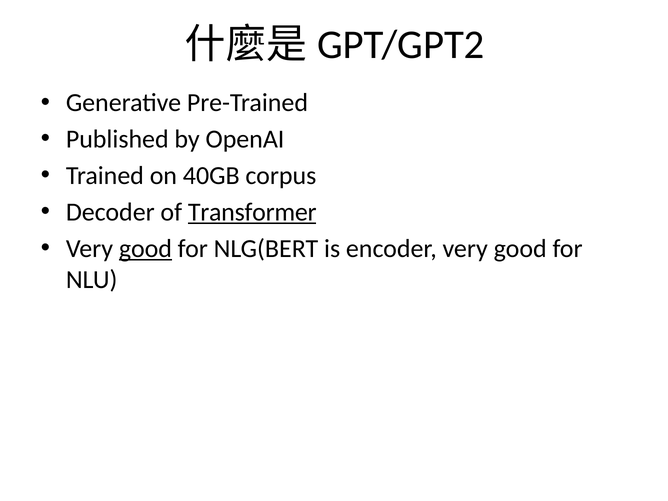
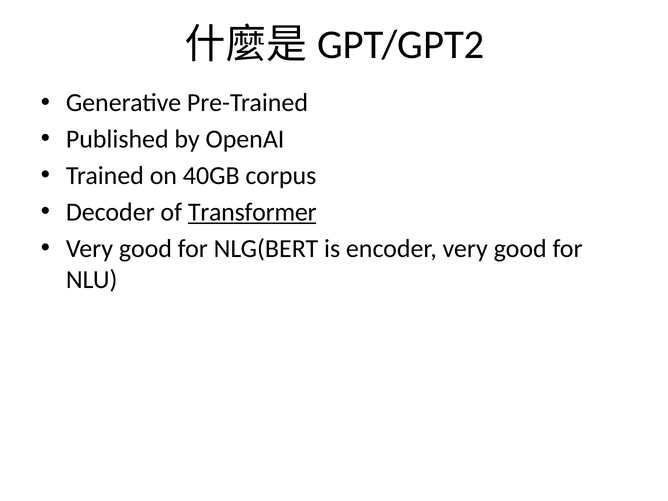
good at (145, 249) underline: present -> none
